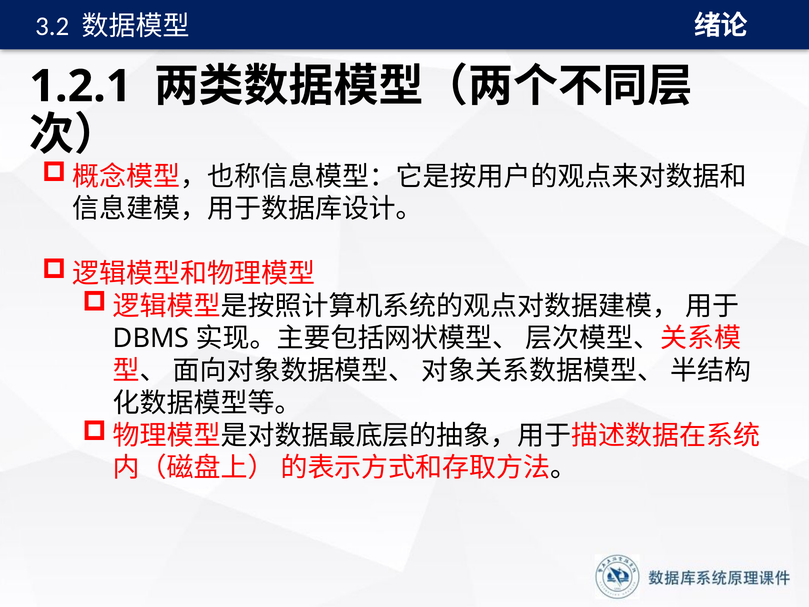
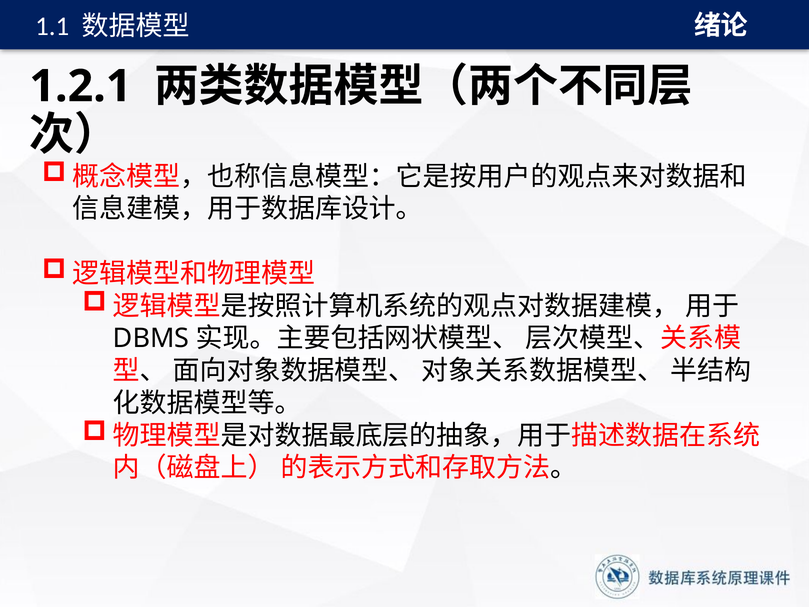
3.2: 3.2 -> 1.1
